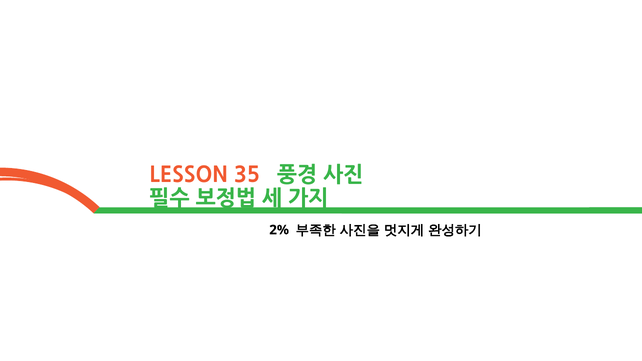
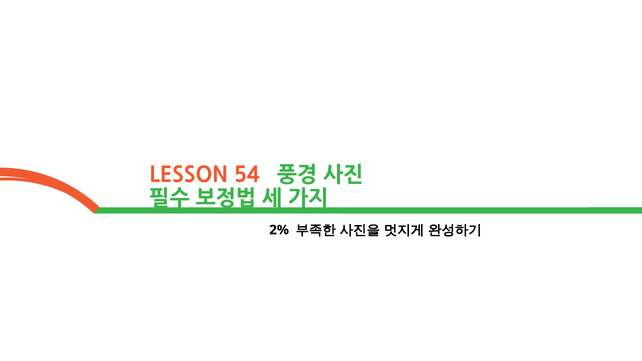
35: 35 -> 54
